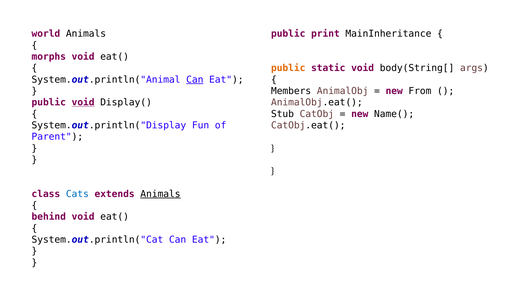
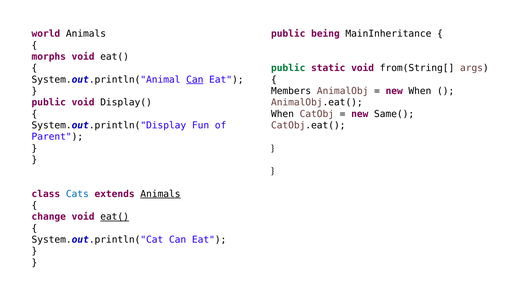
print: print -> being
public at (288, 68) colour: orange -> green
body(String[: body(String[ -> from(String[
new From: From -> When
void at (83, 102) underline: present -> none
Stub at (282, 114): Stub -> When
Name(: Name( -> Same(
behind: behind -> change
eat( at (115, 217) underline: none -> present
